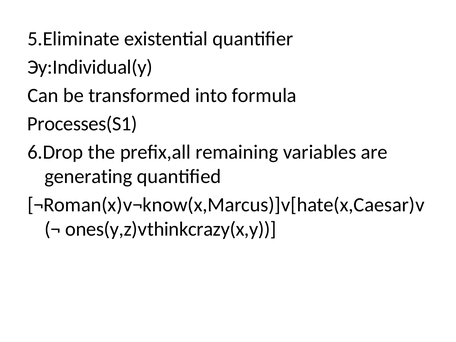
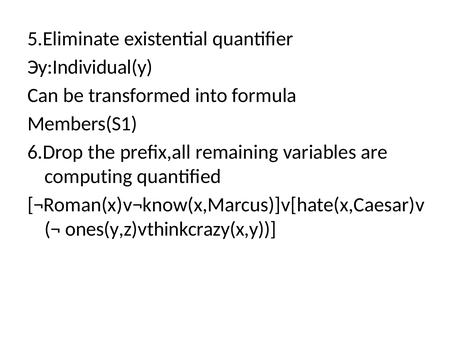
Processes(S1: Processes(S1 -> Members(S1
generating: generating -> computing
